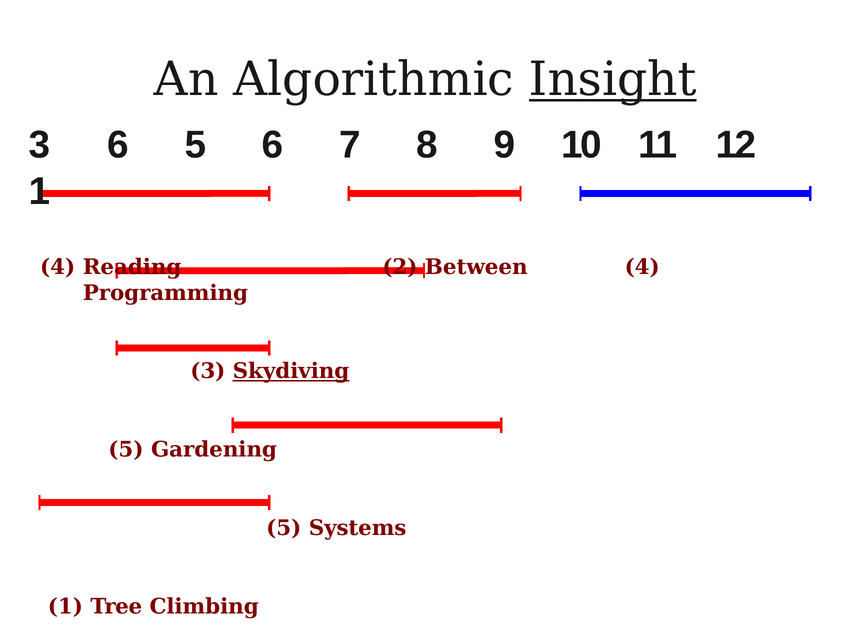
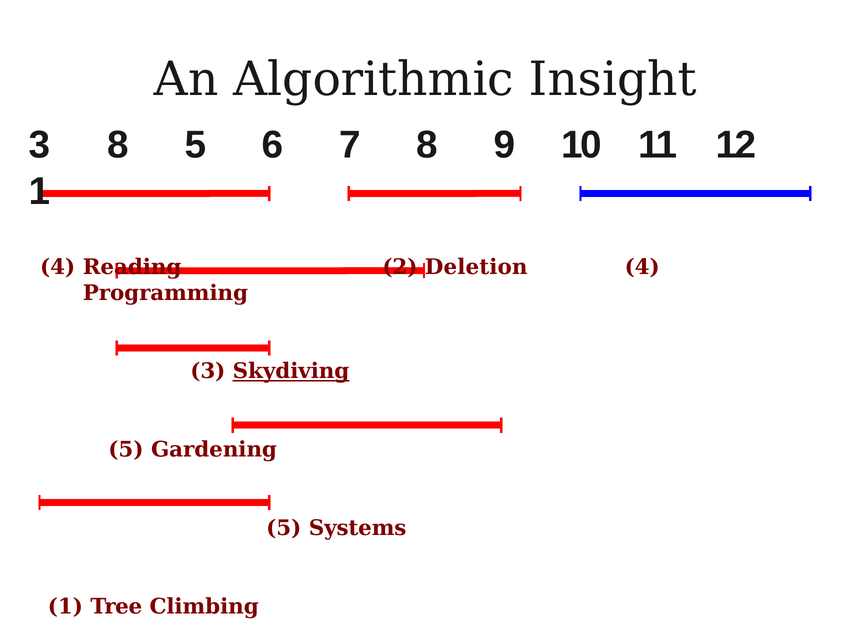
Insight underline: present -> none
3 6: 6 -> 8
Between: Between -> Deletion
